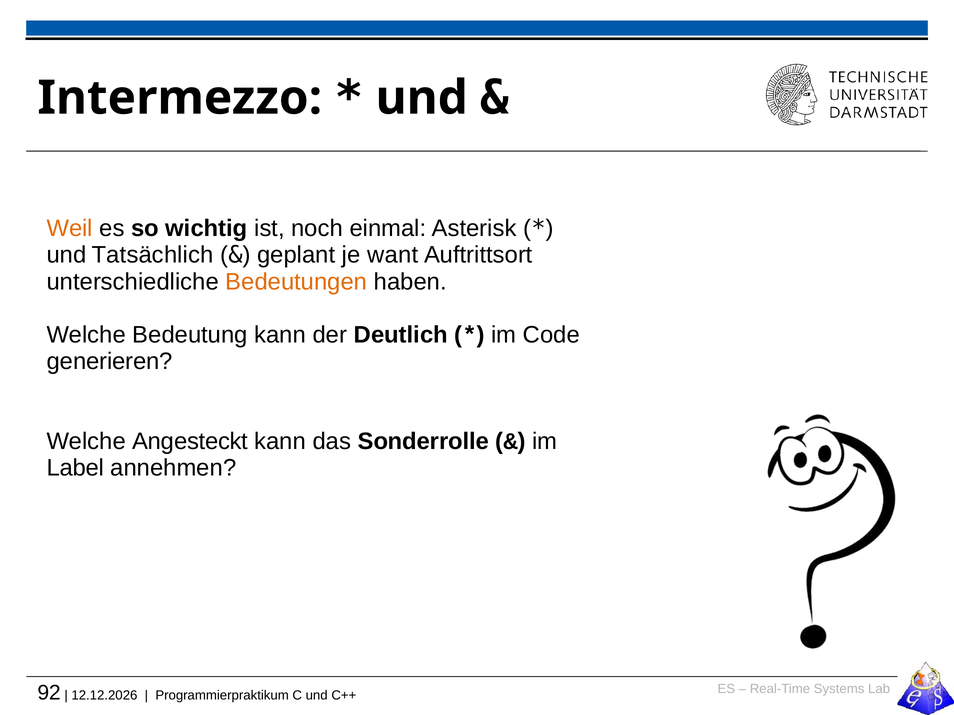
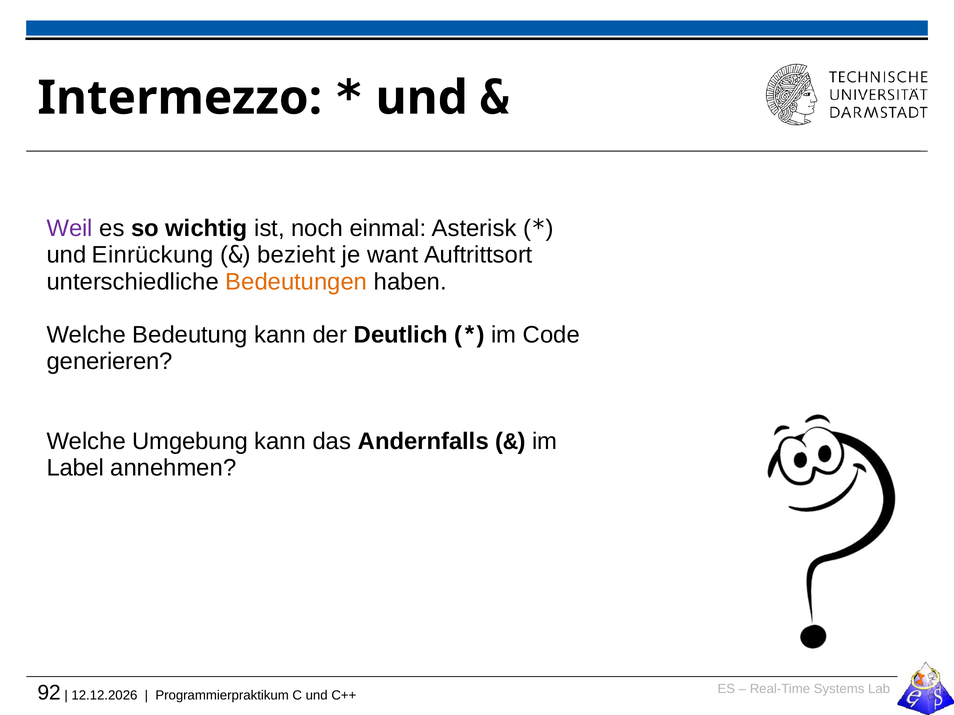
Weil colour: orange -> purple
Tatsächlich: Tatsächlich -> Einrückung
geplant: geplant -> bezieht
Angesteckt: Angesteckt -> Umgebung
Sonderrolle: Sonderrolle -> Andernfalls
